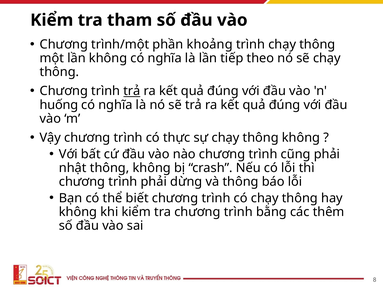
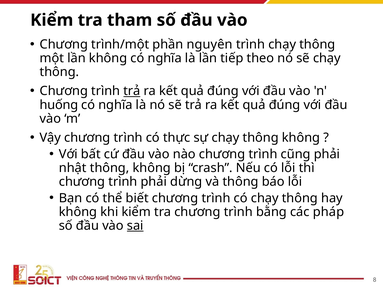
khoảng: khoảng -> nguyên
thêm: thêm -> pháp
sai underline: none -> present
